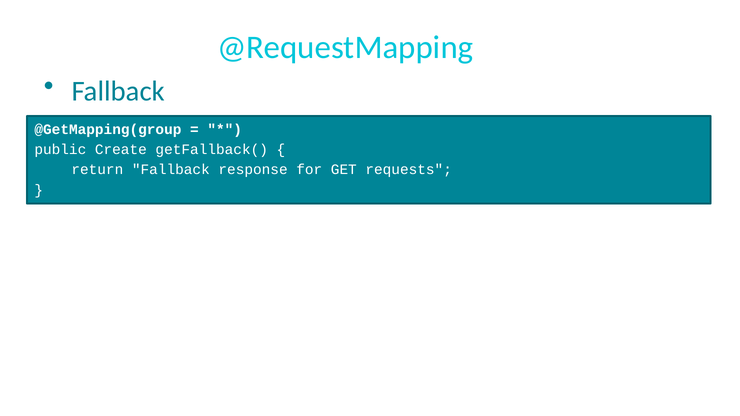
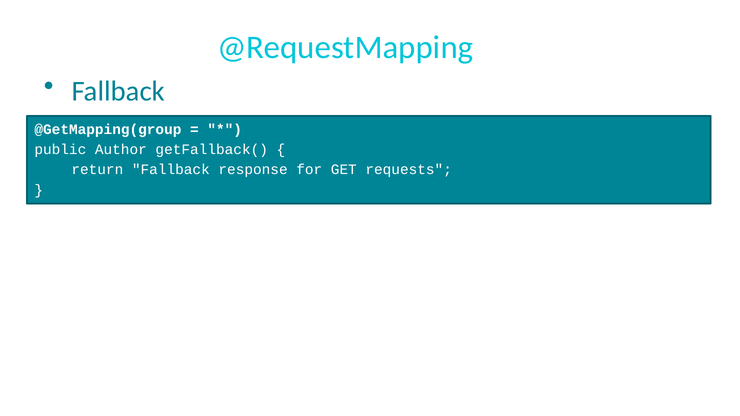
Create: Create -> Author
